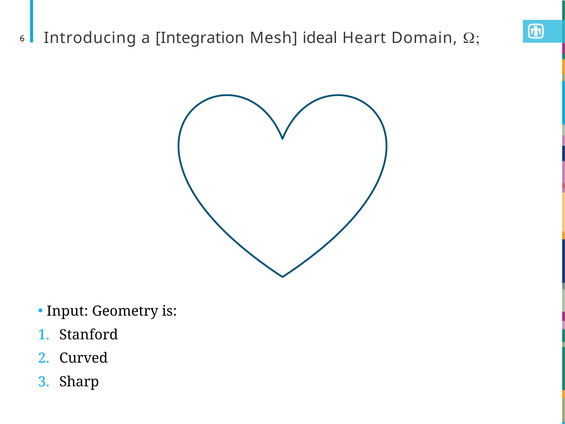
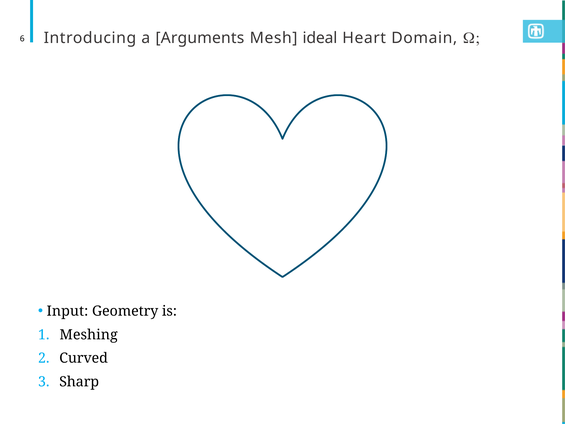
Integration: Integration -> Arguments
Stanford: Stanford -> Meshing
